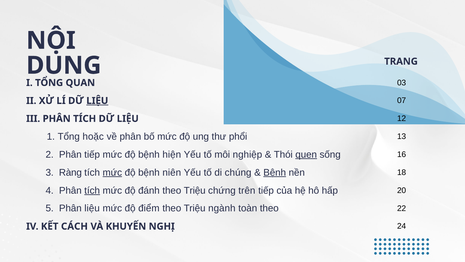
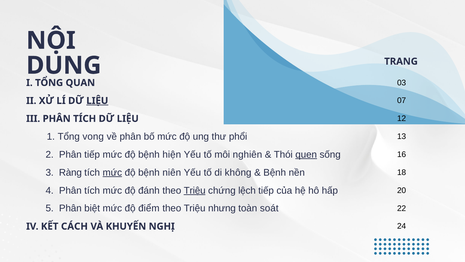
hoặc: hoặc -> vong
nghiệp: nghiệp -> nghiên
chúng: chúng -> không
Bệnh at (275, 172) underline: present -> none
tích at (92, 190) underline: present -> none
Triệu at (195, 190) underline: none -> present
trên: trên -> lệch
Phân liệu: liệu -> biệt
ngành: ngành -> nhưng
toàn theo: theo -> soát
